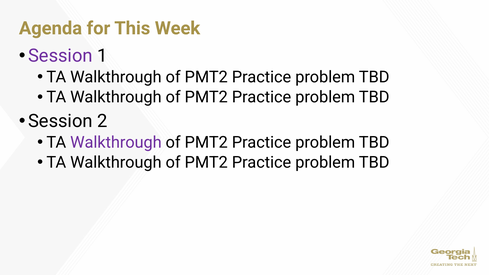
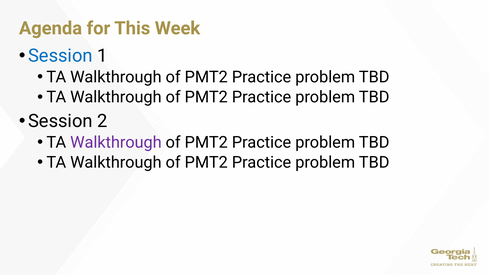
Session at (60, 56) colour: purple -> blue
